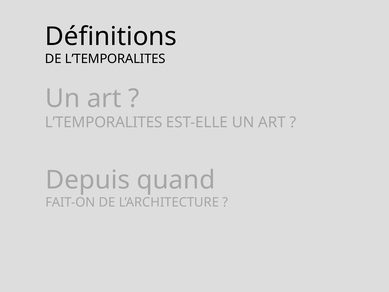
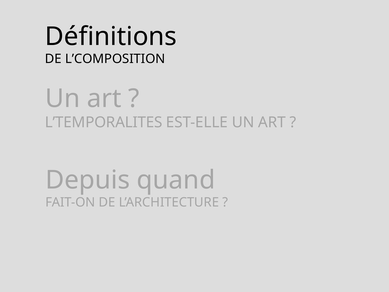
DE L’TEMPORALITES: L’TEMPORALITES -> L’COMPOSITION
